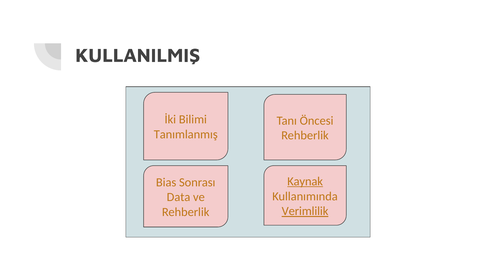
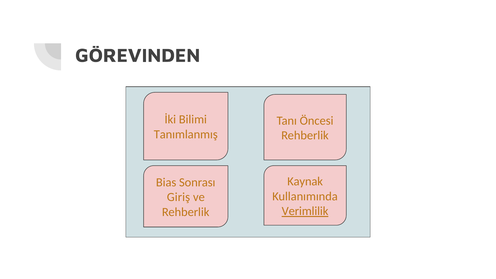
KULLANILMIŞ: KULLANILMIŞ -> GÖREVINDEN
Kaynak underline: present -> none
Data: Data -> Giriş
